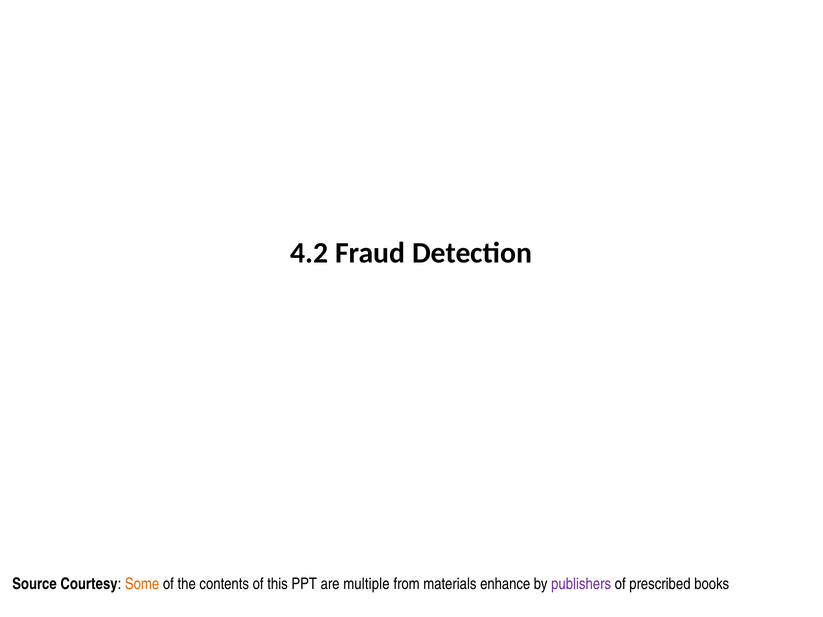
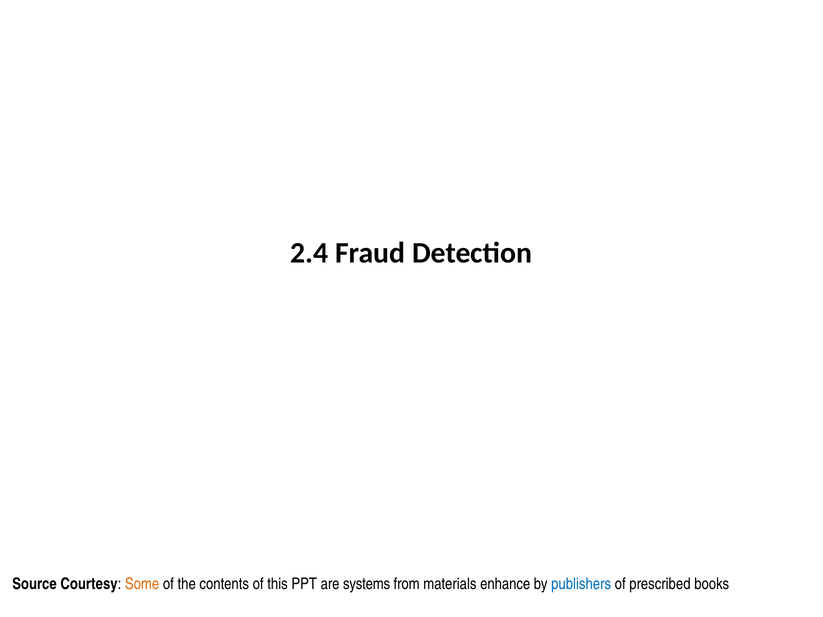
4.2: 4.2 -> 2.4
multiple: multiple -> systems
publishers colour: purple -> blue
